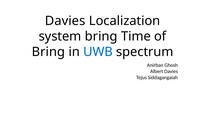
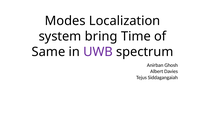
Davies at (65, 21): Davies -> Modes
Bring at (48, 51): Bring -> Same
UWB colour: blue -> purple
